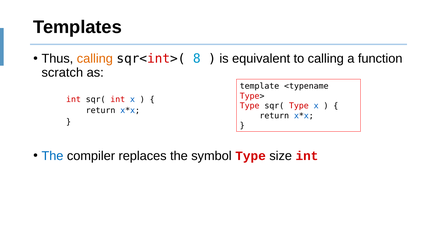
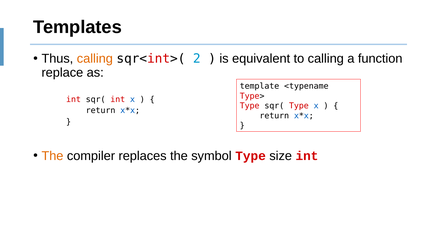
8: 8 -> 2
scratch: scratch -> replace
The at (52, 156) colour: blue -> orange
